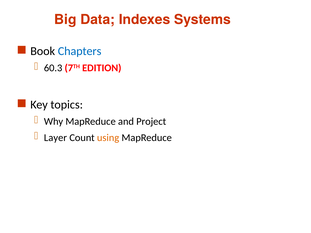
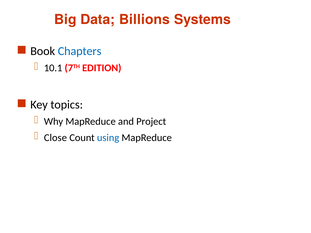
Indexes: Indexes -> Billions
60.3: 60.3 -> 10.1
Layer: Layer -> Close
using colour: orange -> blue
